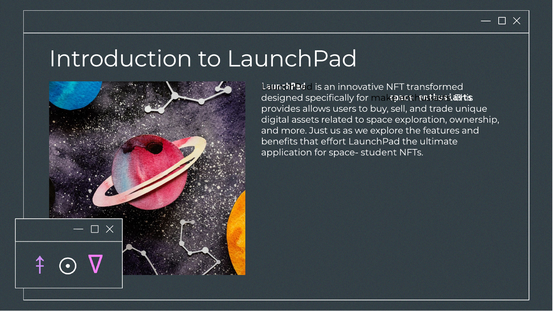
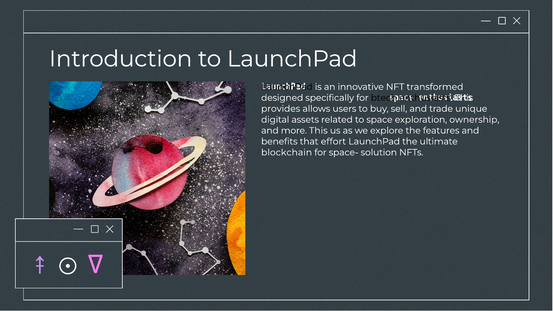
make: make -> btech
more Just: Just -> This
application: application -> blockchain
student: student -> solution
